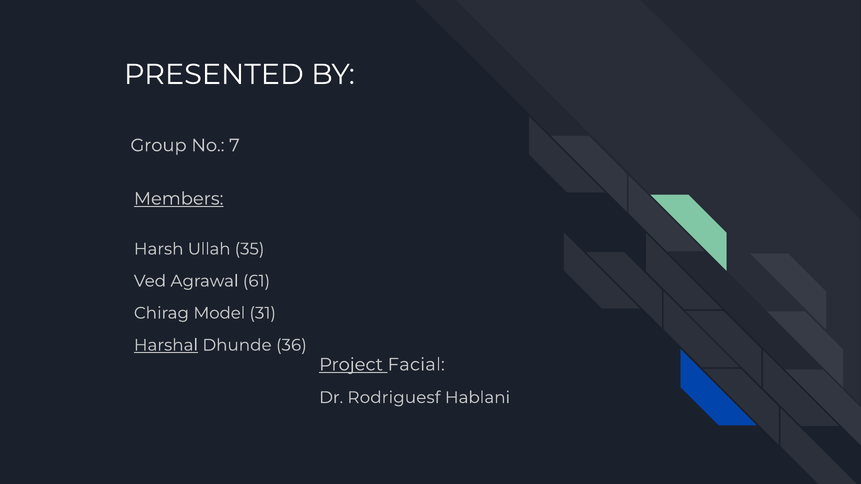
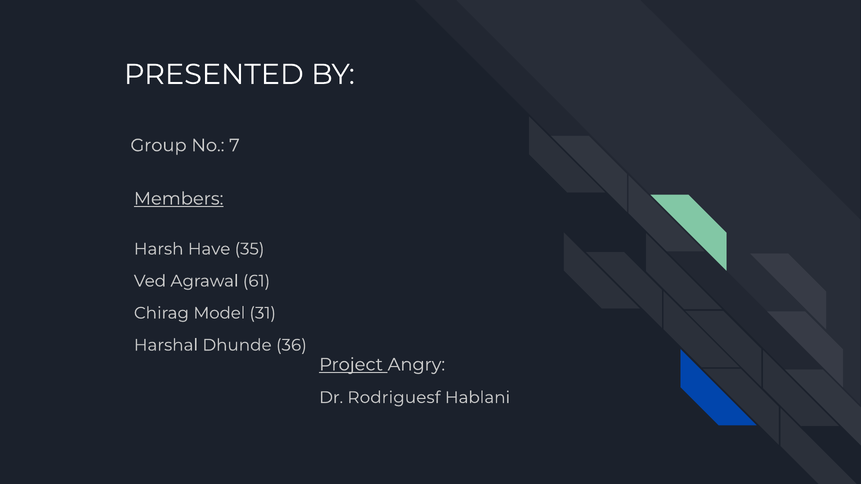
Ullah: Ullah -> Have
Harshal underline: present -> none
Facial: Facial -> Angry
